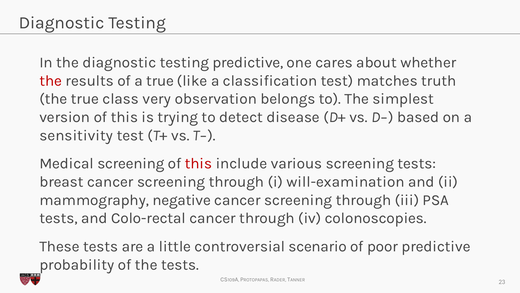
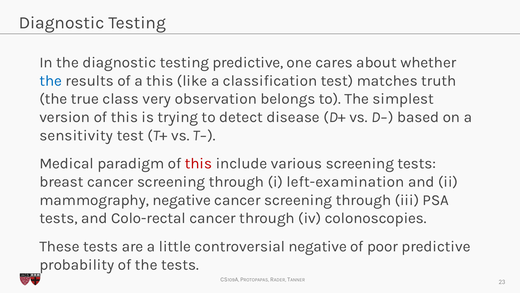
the at (51, 81) colour: red -> blue
a true: true -> this
Medical screening: screening -> paradigm
will-examination: will-examination -> left-examination
controversial scenario: scenario -> negative
